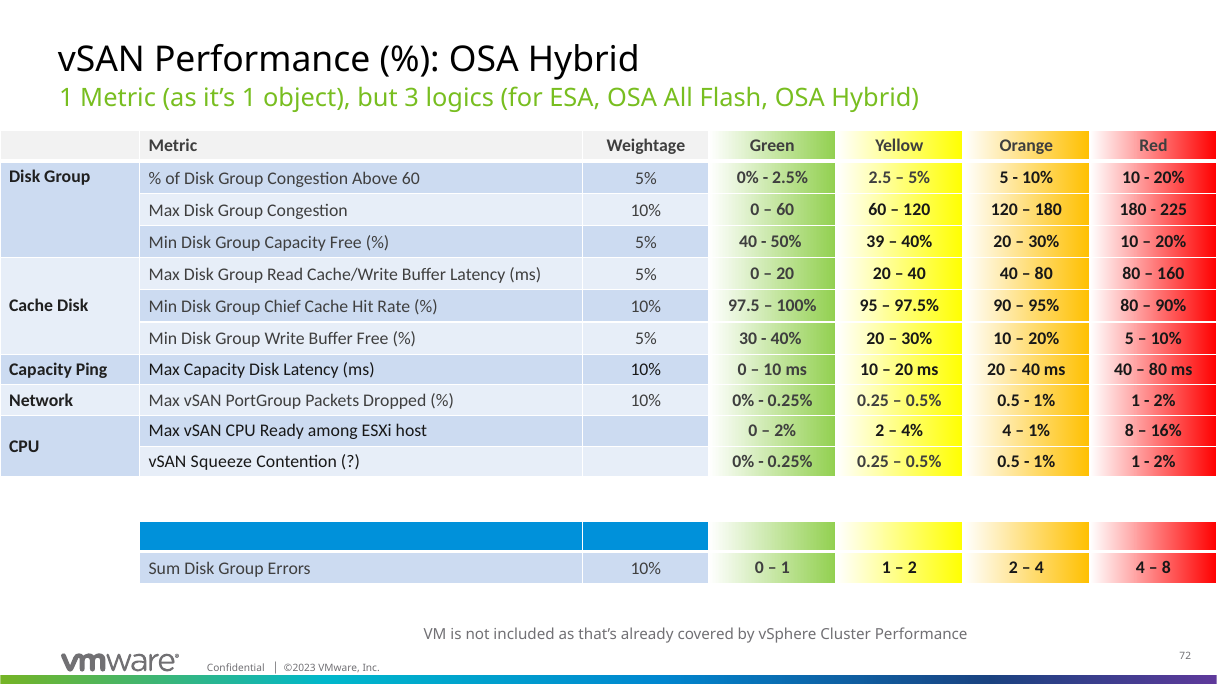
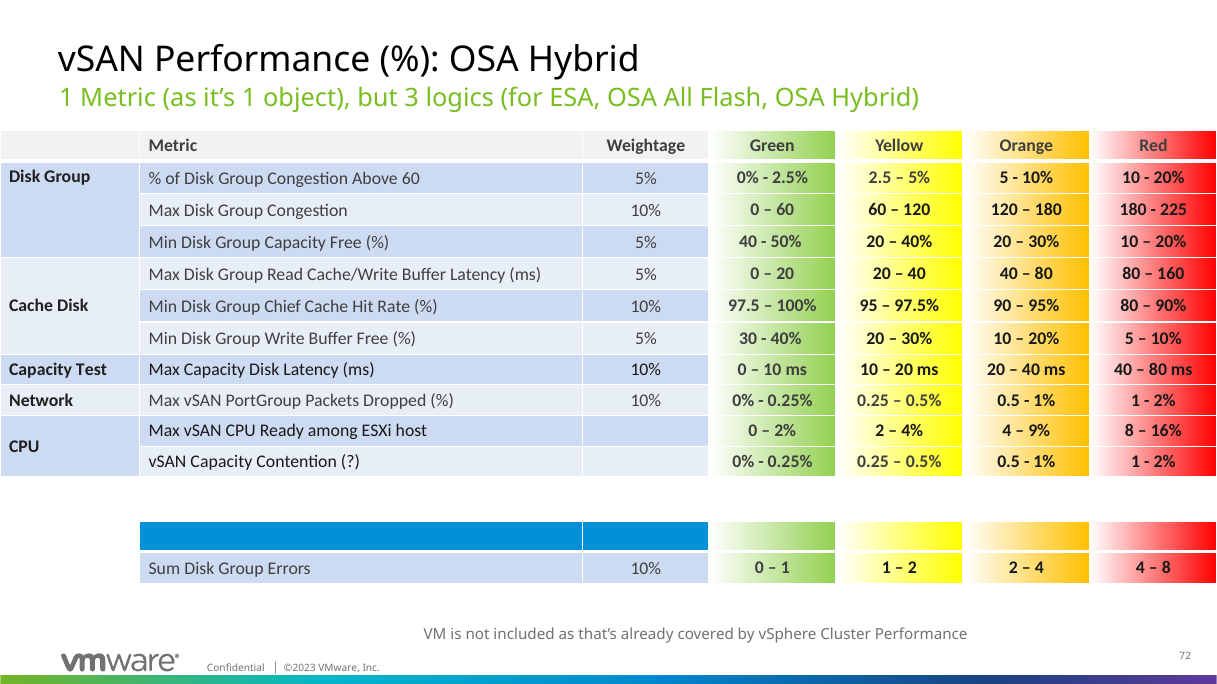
50% 39: 39 -> 20
Ping: Ping -> Test
1% at (1039, 431): 1% -> 9%
vSAN Squeeze: Squeeze -> Capacity
